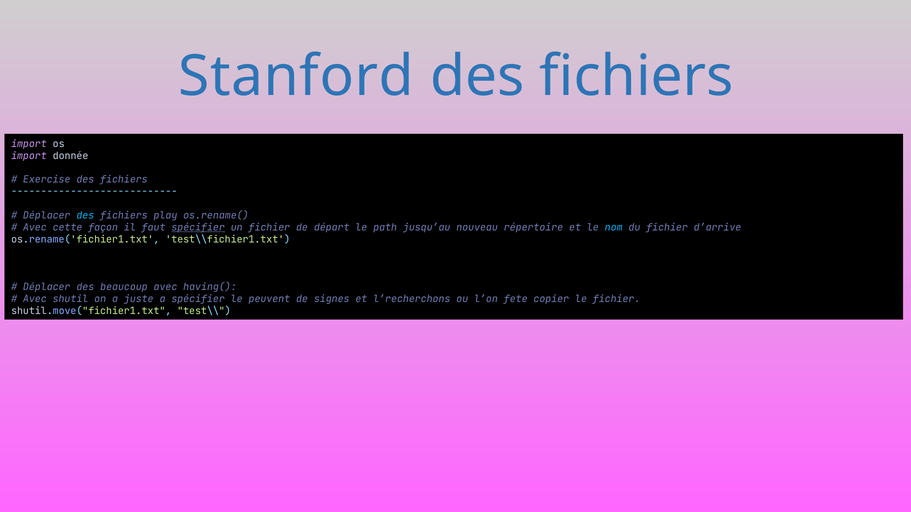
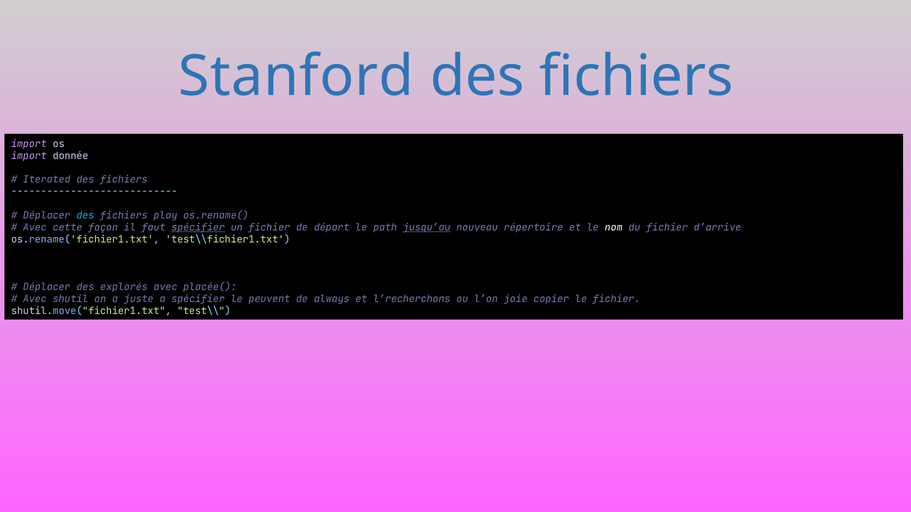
Exercise: Exercise -> Iterated
jusqu’au underline: none -> present
nom colour: light blue -> white
beaucoup: beaucoup -> explorés
having(: having( -> placée(
signes: signes -> always
fete: fete -> joie
